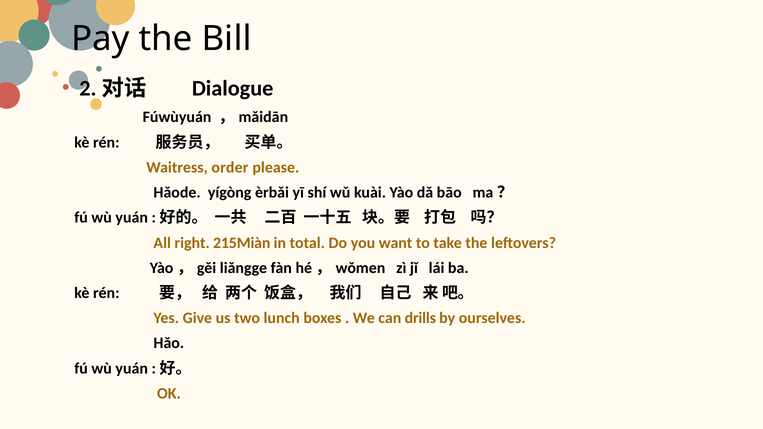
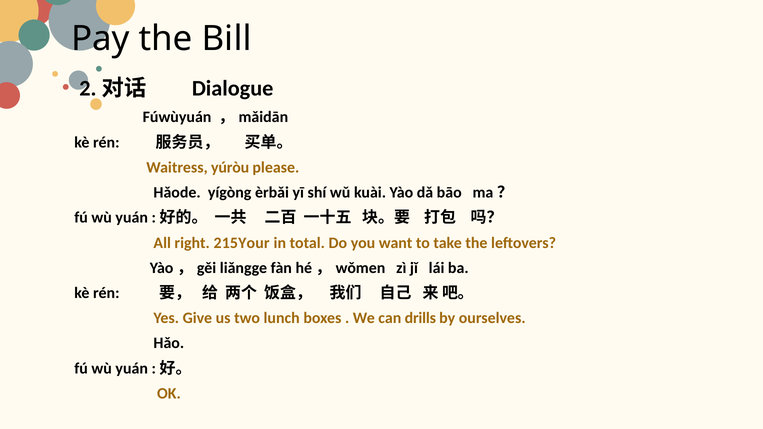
order: order -> yúròu
215Miàn: 215Miàn -> 215Your
